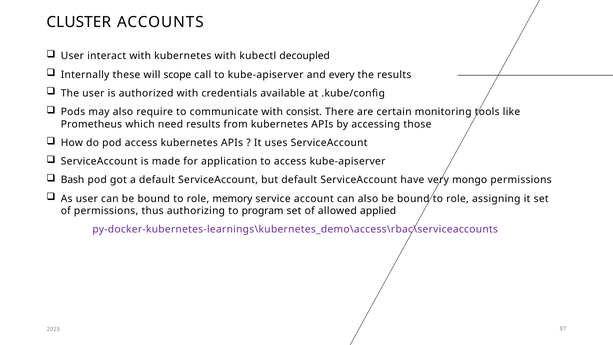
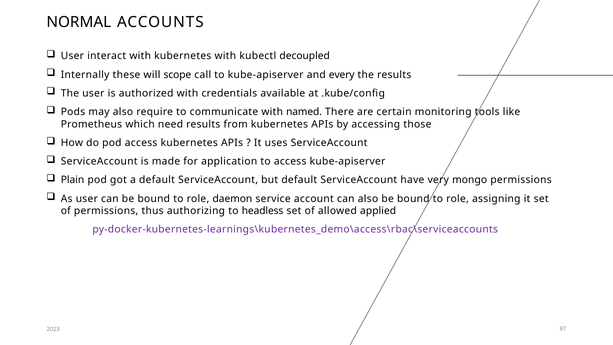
CLUSTER: CLUSTER -> NORMAL
consist: consist -> named
Bash: Bash -> Plain
memory: memory -> daemon
program: program -> headless
